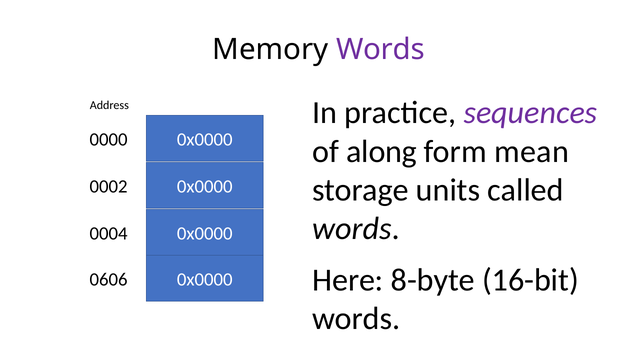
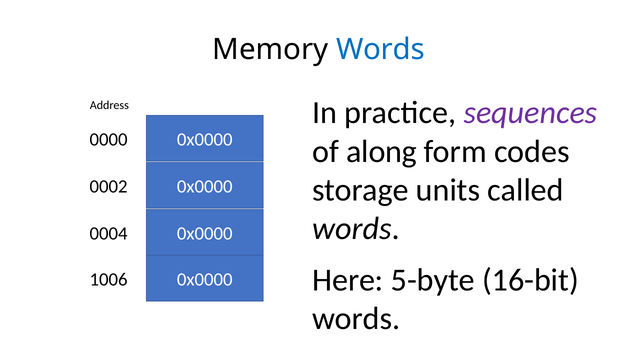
Words at (380, 49) colour: purple -> blue
mean: mean -> codes
8-byte: 8-byte -> 5-byte
0606: 0606 -> 1006
